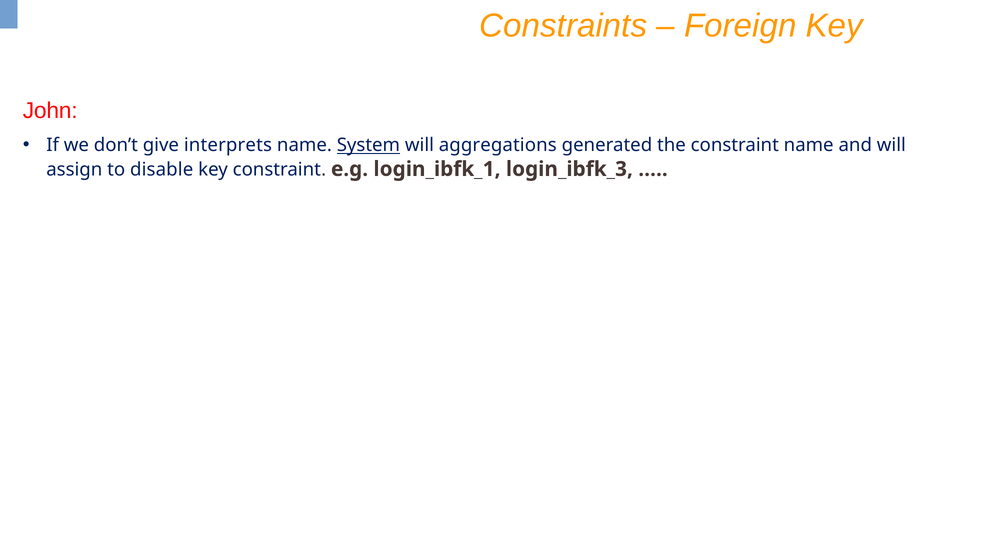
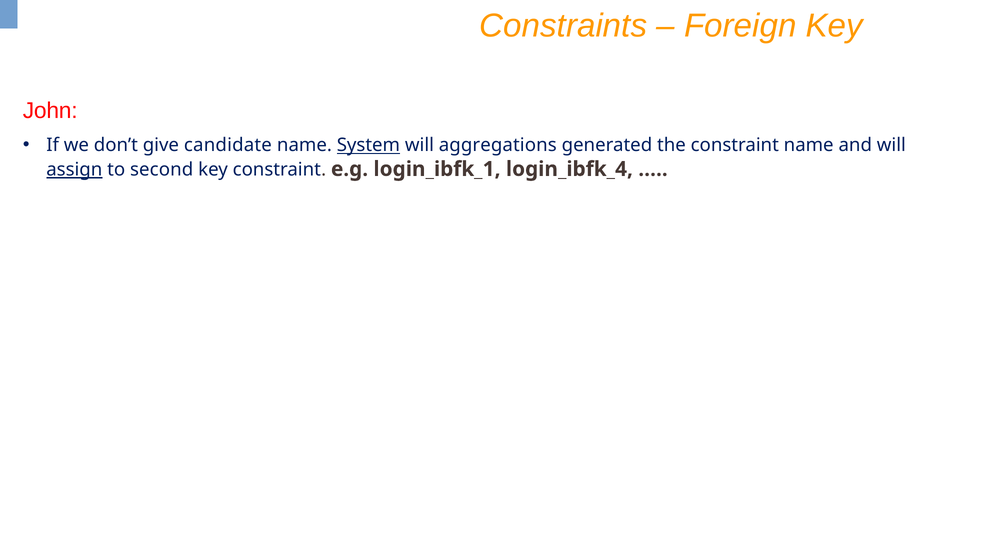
interprets: interprets -> candidate
assign underline: none -> present
disable: disable -> second
login_ibfk_3: login_ibfk_3 -> login_ibfk_4
